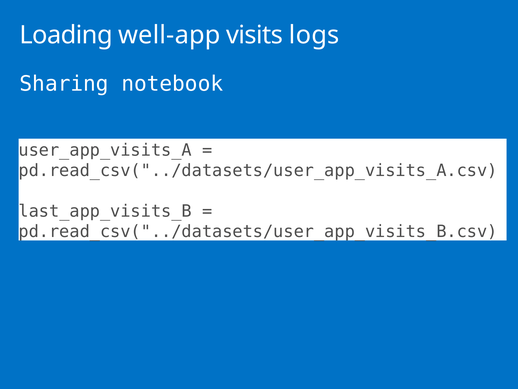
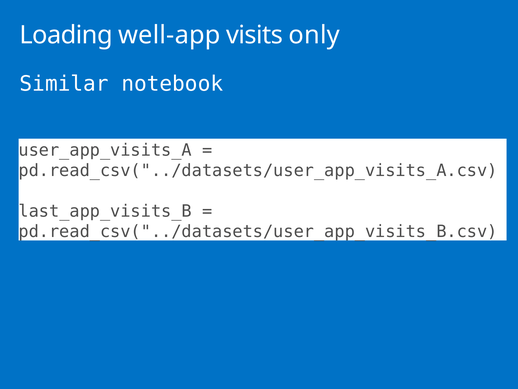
logs: logs -> only
Sharing: Sharing -> Similar
